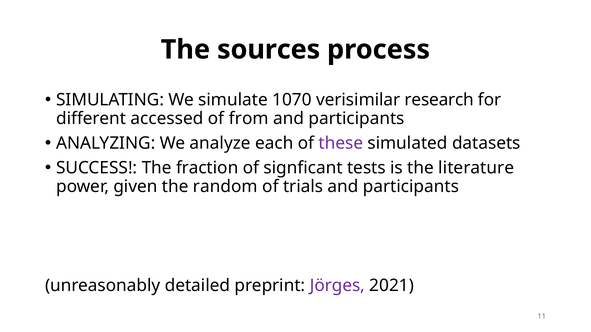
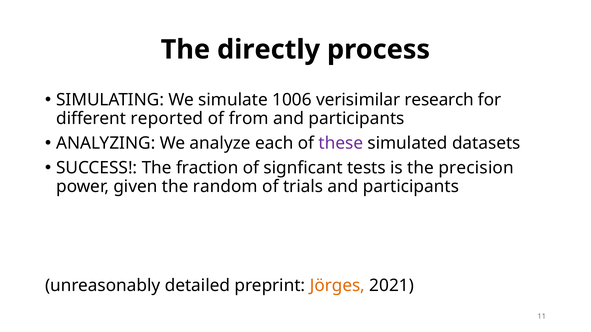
sources: sources -> directly
1070: 1070 -> 1006
accessed: accessed -> reported
literature: literature -> precision
Jörges colour: purple -> orange
